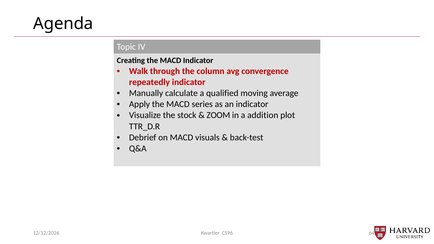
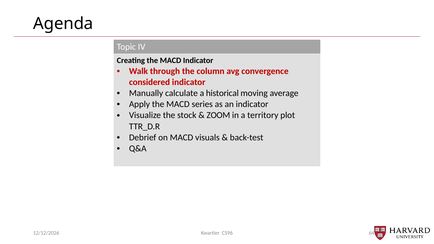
repeatedly: repeatedly -> considered
qualified: qualified -> historical
addition: addition -> territory
